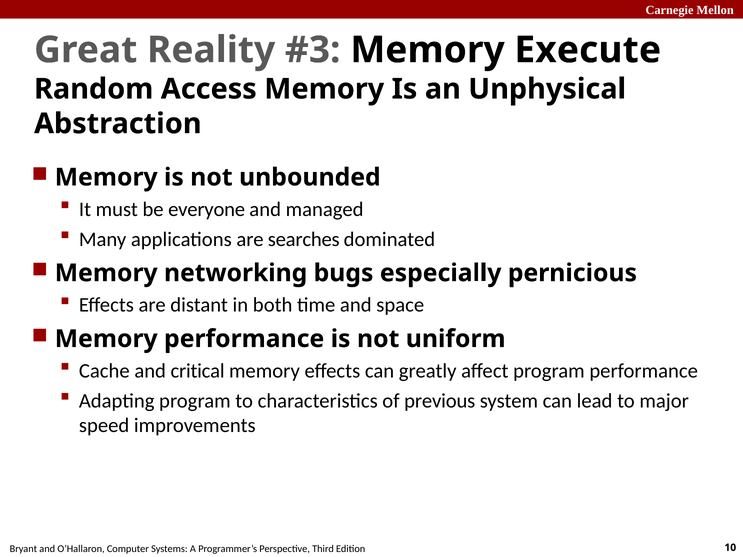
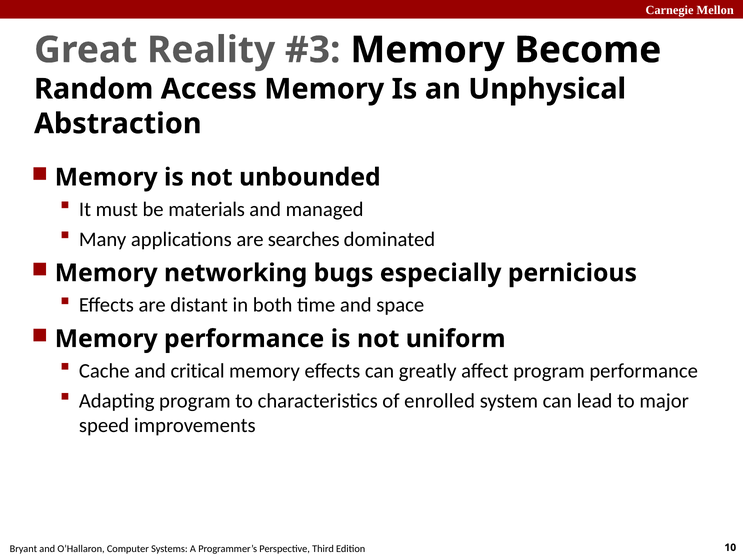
Execute: Execute -> Become
everyone: everyone -> materials
previous: previous -> enrolled
